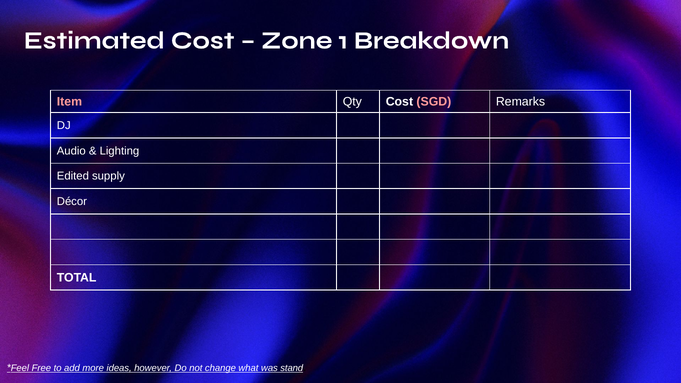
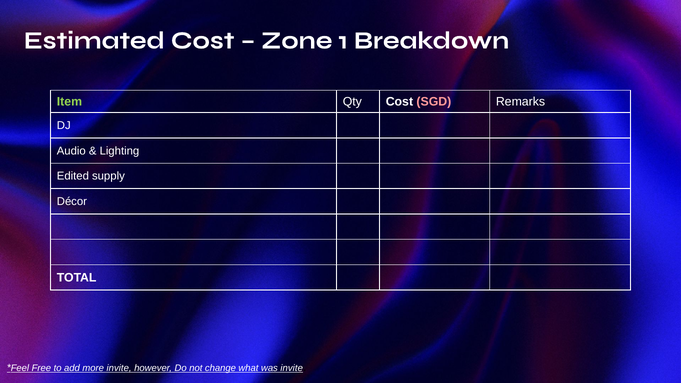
Item colour: pink -> light green
more ideas: ideas -> invite
was stand: stand -> invite
